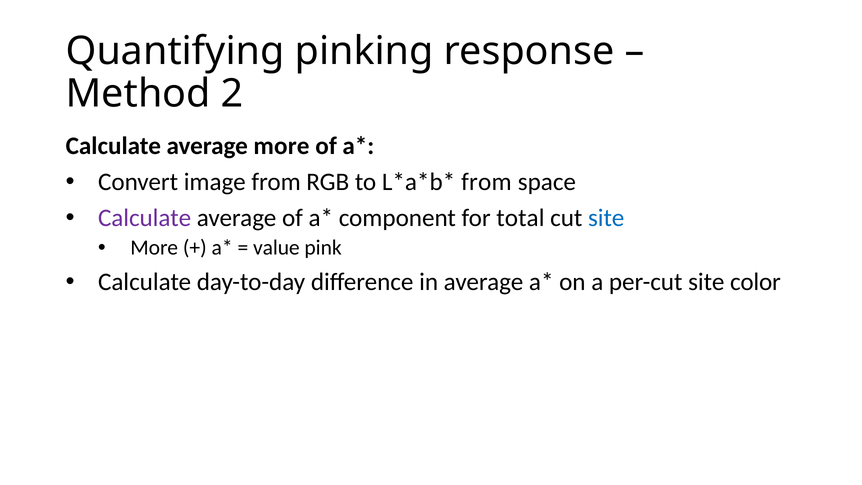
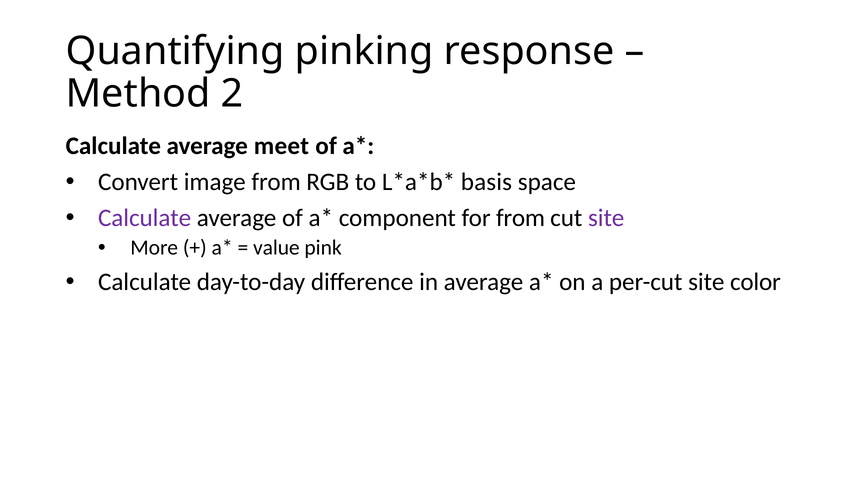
average more: more -> meet
from at (486, 182): from -> basis
for total: total -> from
site at (606, 218) colour: blue -> purple
